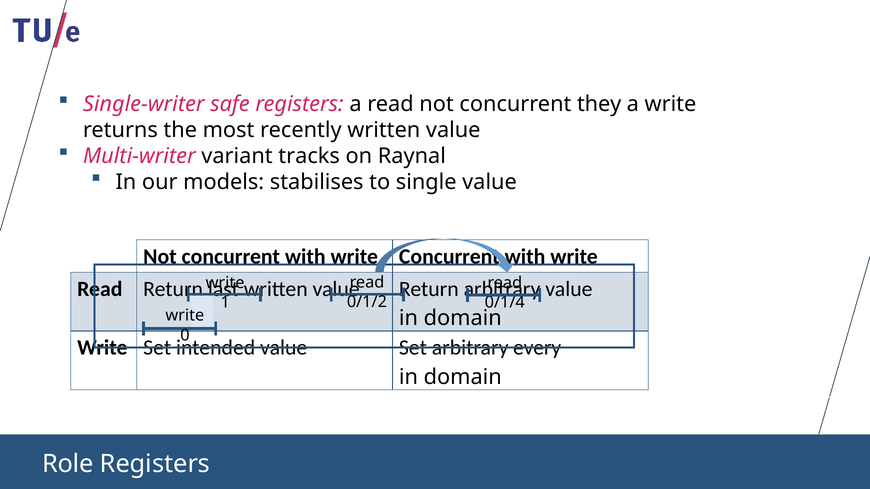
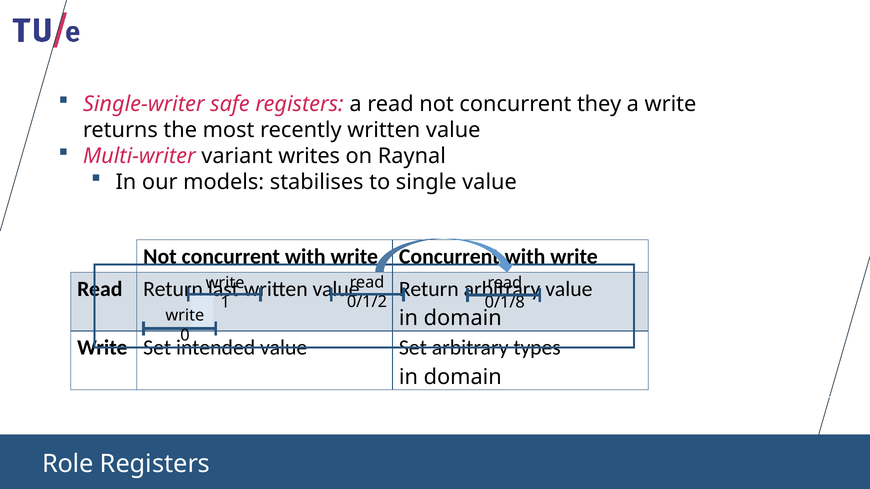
tracks: tracks -> writes
0/1/4: 0/1/4 -> 0/1/8
every: every -> types
